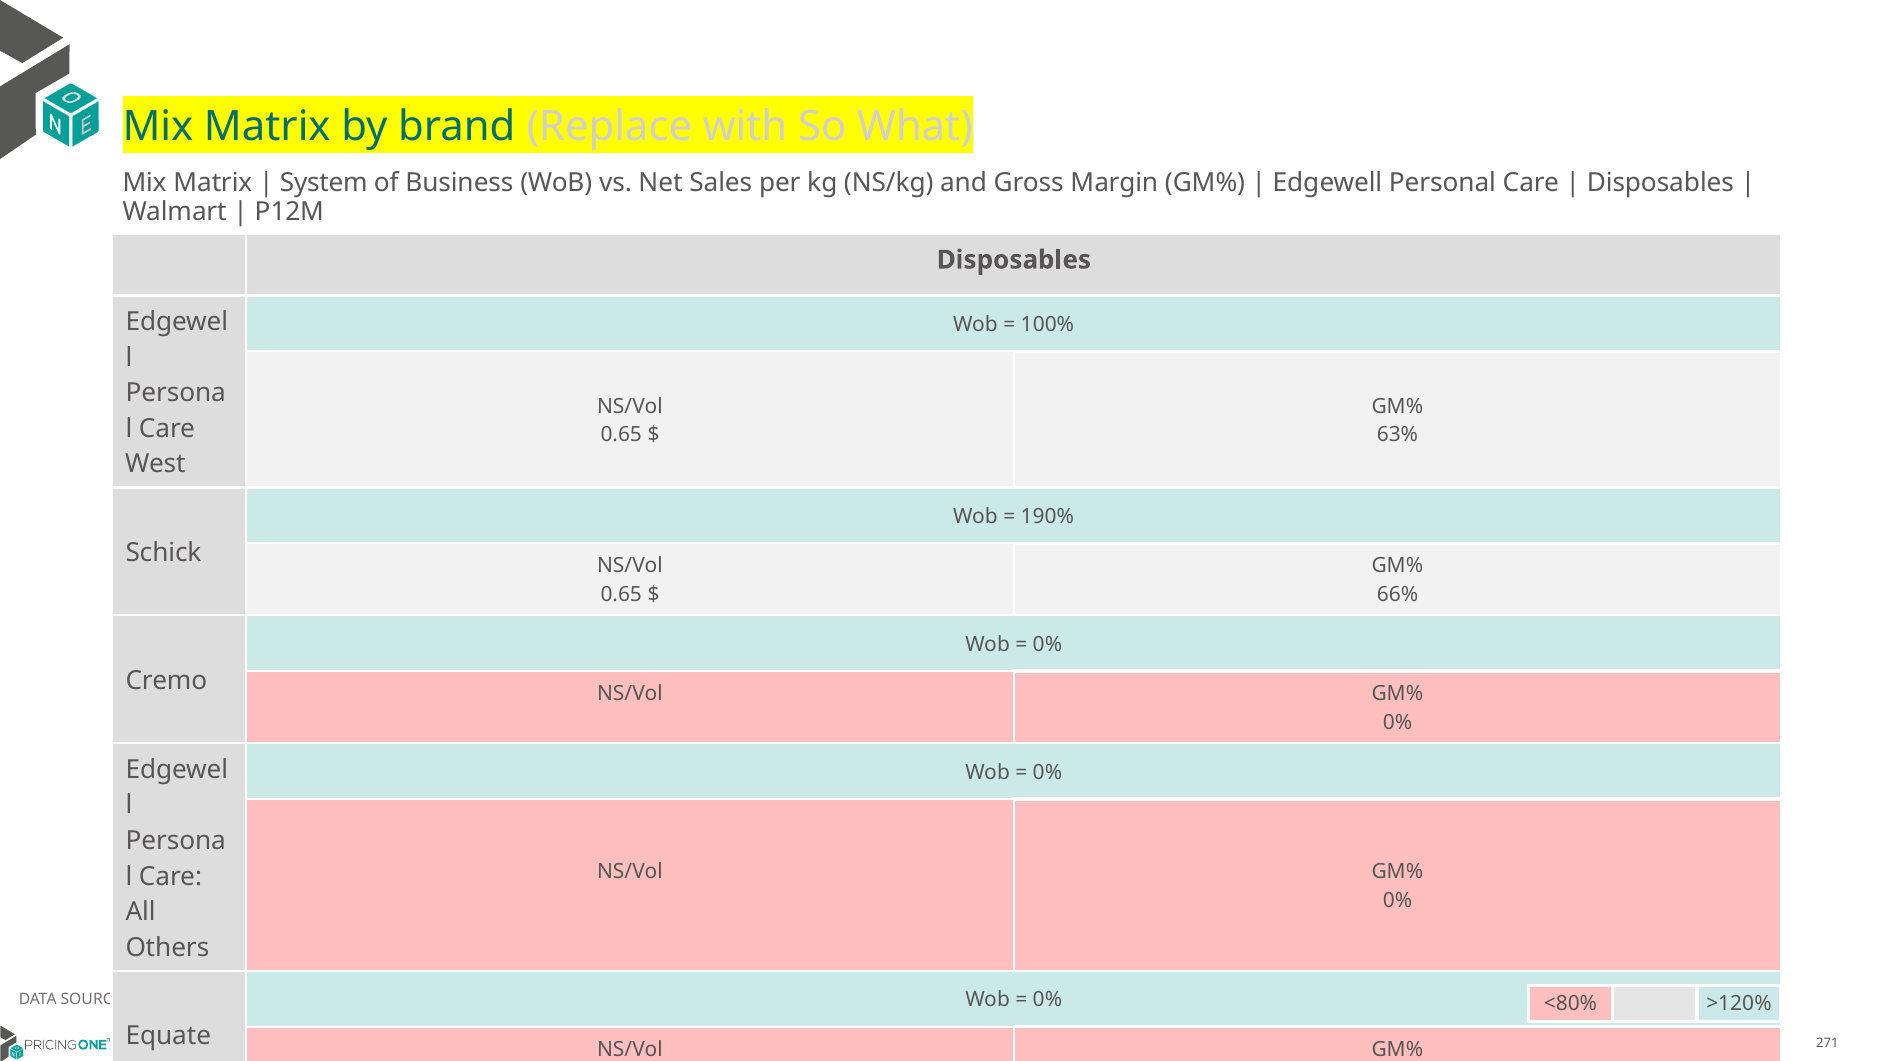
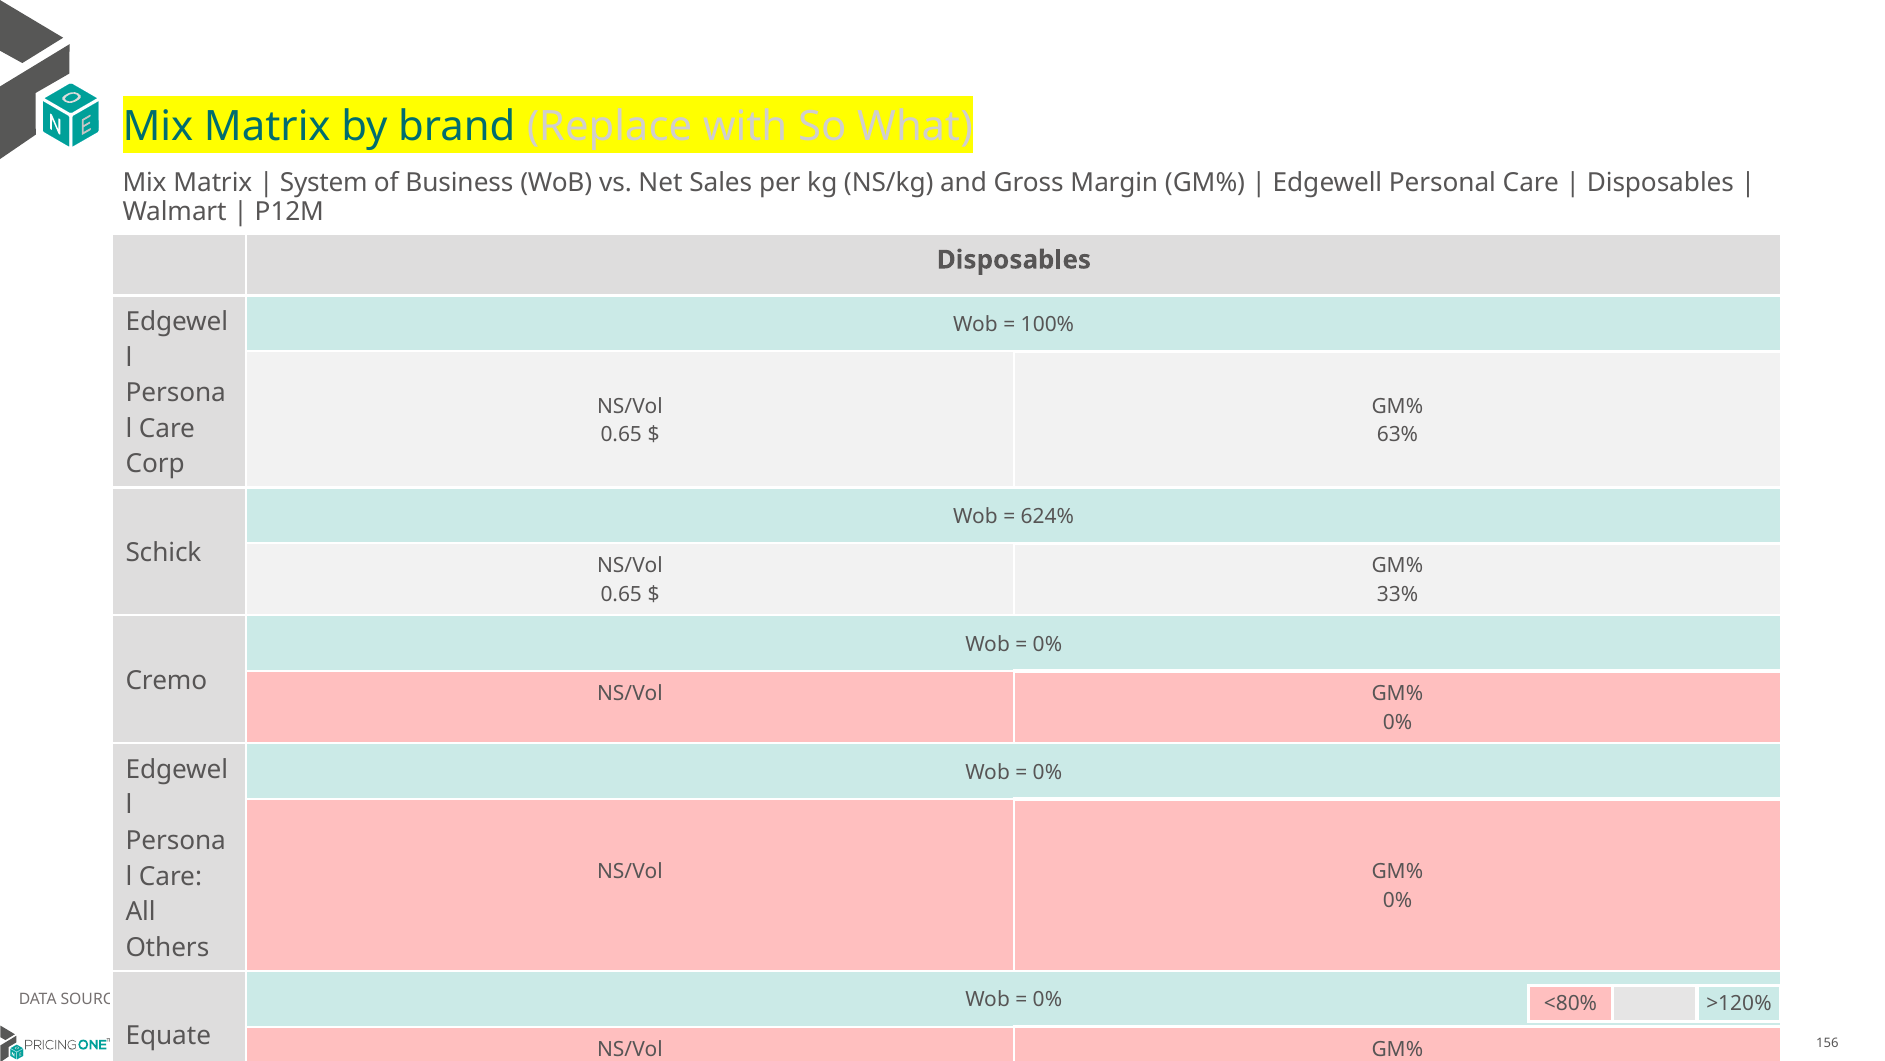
West: West -> Corp
190%: 190% -> 624%
66%: 66% -> 33%
271: 271 -> 156
